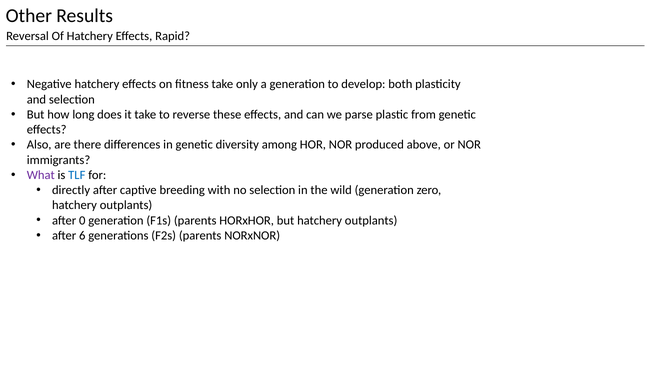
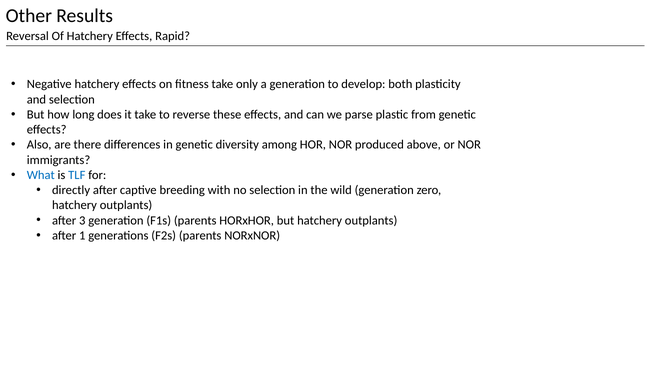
What colour: purple -> blue
0: 0 -> 3
6: 6 -> 1
